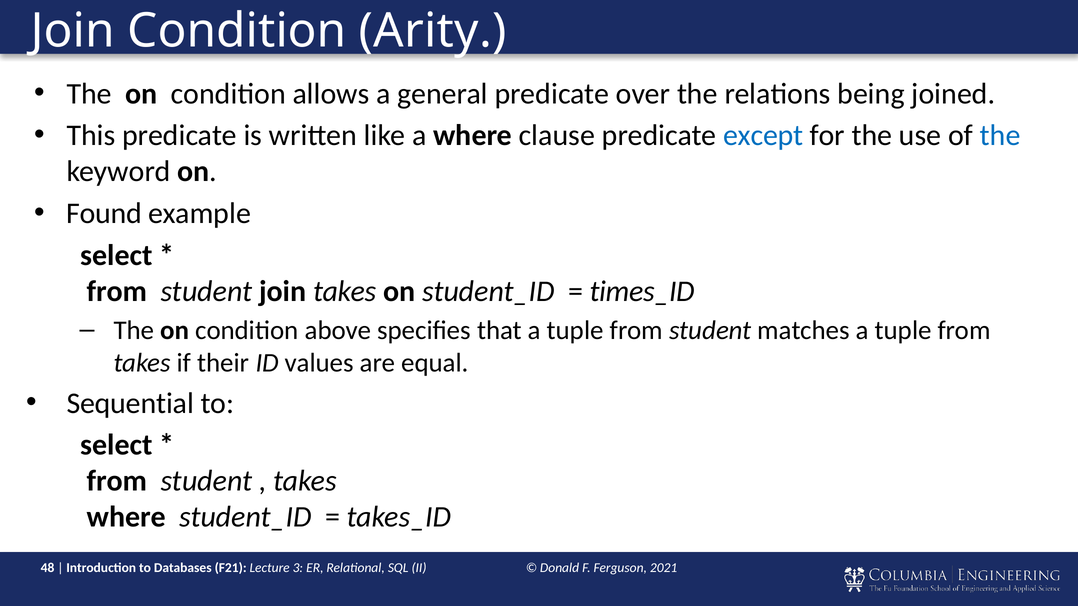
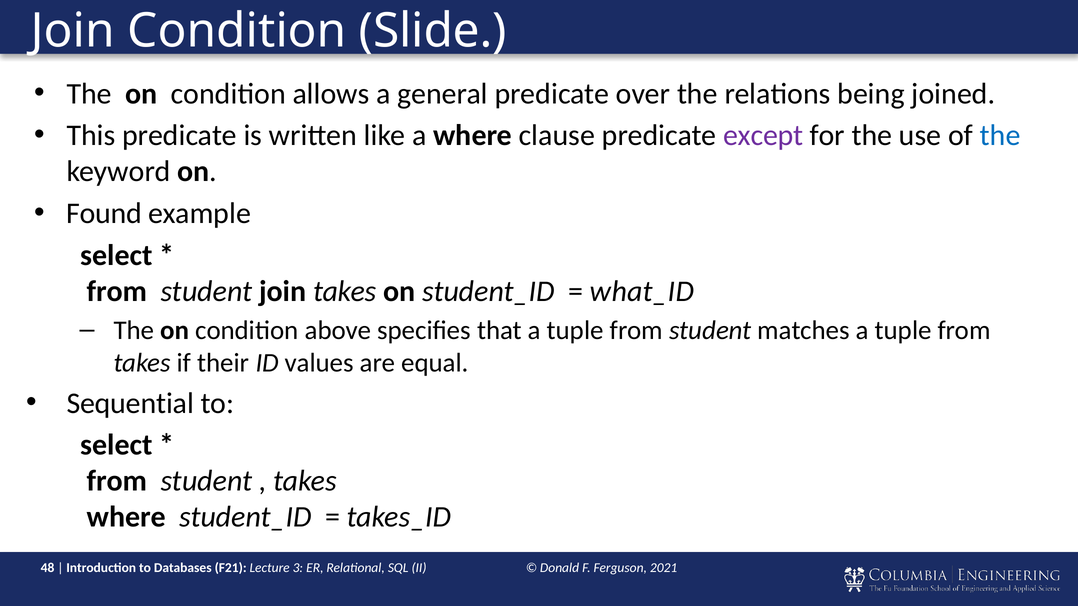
Arity: Arity -> Slide
except colour: blue -> purple
times_ID: times_ID -> what_ID
